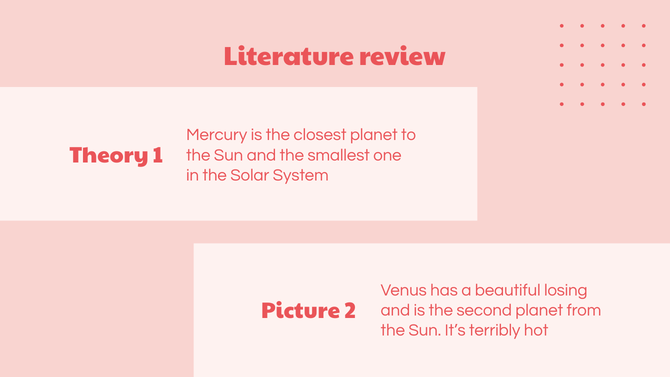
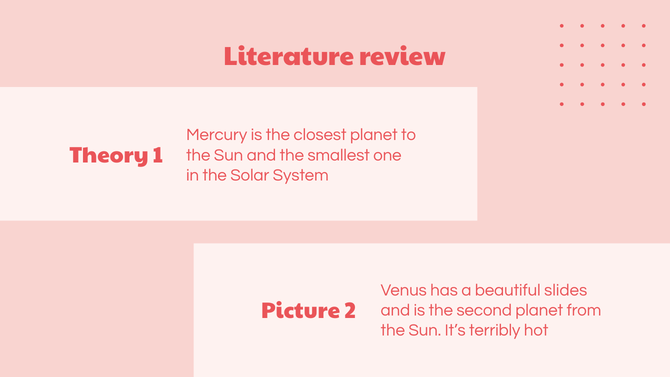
losing: losing -> slides
